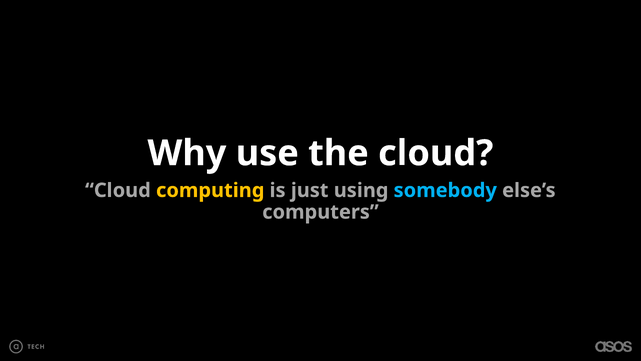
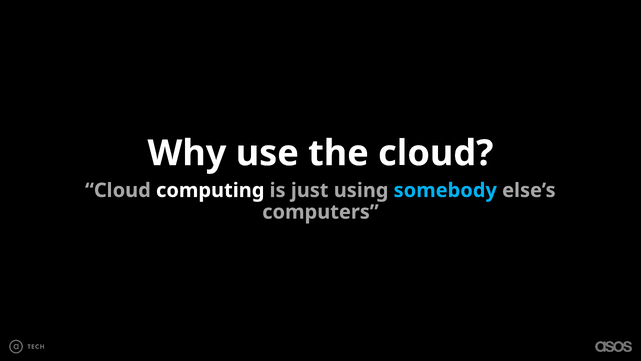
computing colour: yellow -> white
